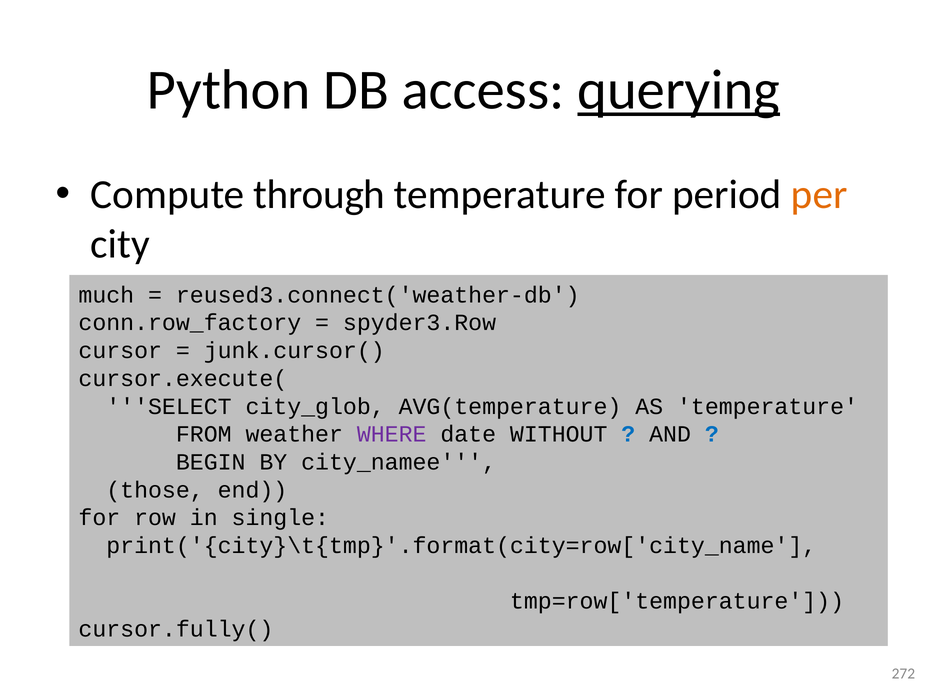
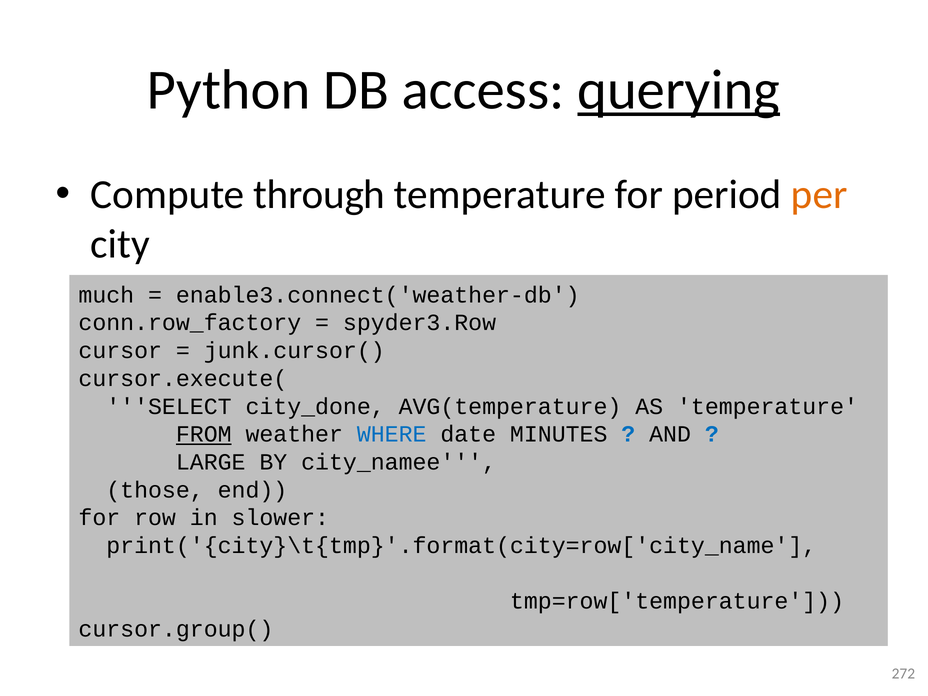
reused3.connect('weather-db: reused3.connect('weather-db -> enable3.connect('weather-db
city_glob: city_glob -> city_done
FROM underline: none -> present
WHERE colour: purple -> blue
WITHOUT: WITHOUT -> MINUTES
BEGIN: BEGIN -> LARGE
single: single -> slower
cursor.fully(: cursor.fully( -> cursor.group(
